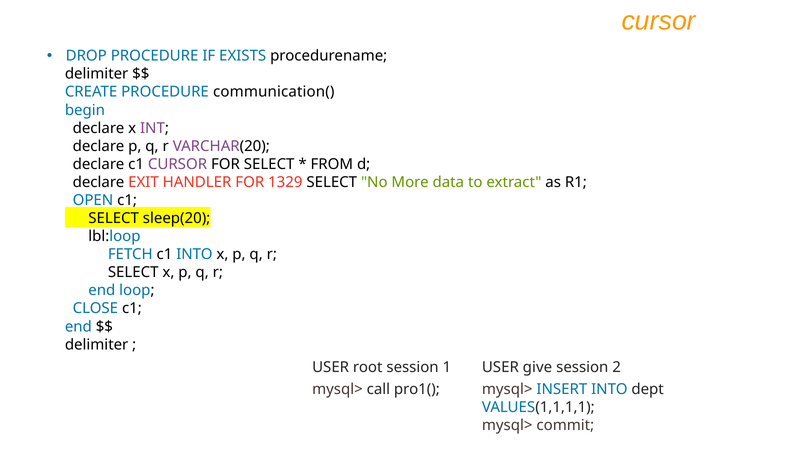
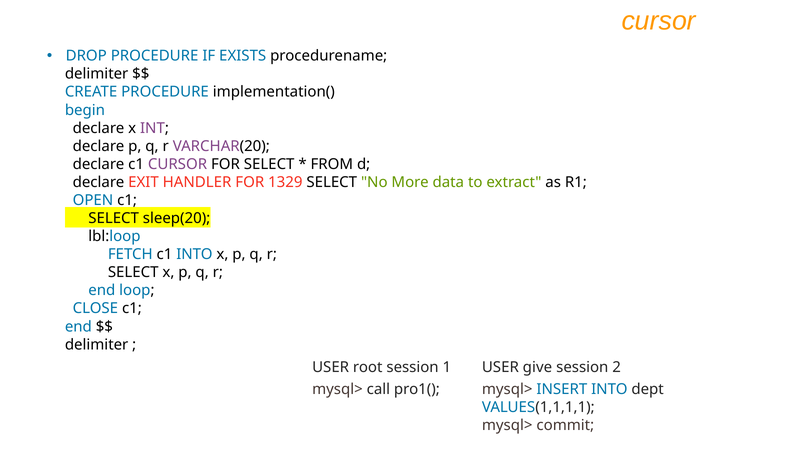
communication(: communication( -> implementation(
